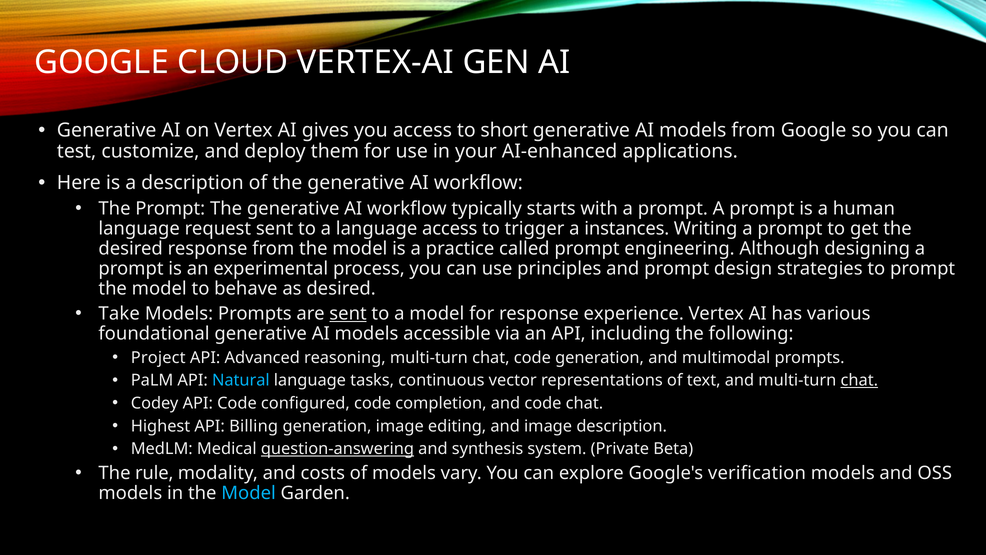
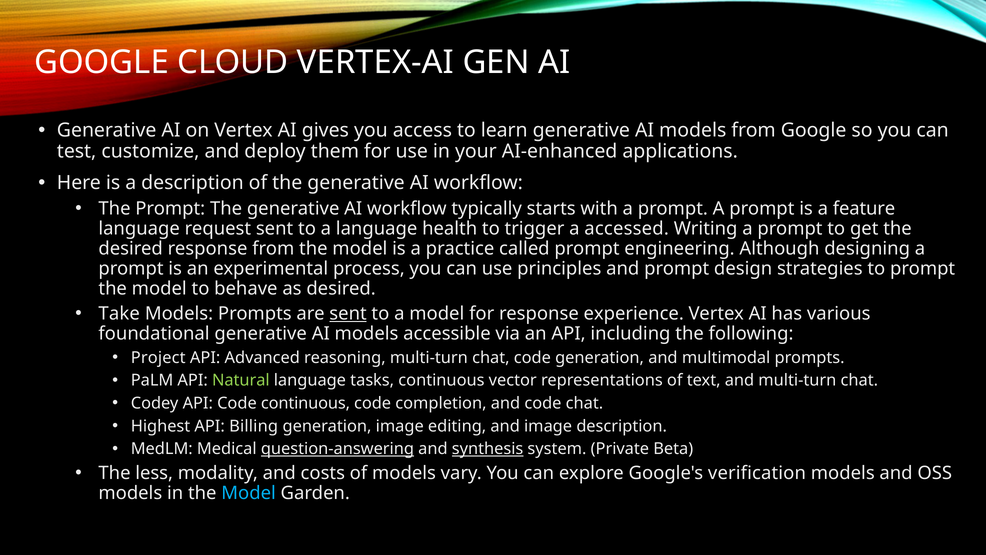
short: short -> learn
human: human -> feature
language access: access -> health
instances: instances -> accessed
Natural colour: light blue -> light green
chat at (859, 380) underline: present -> none
Code configured: configured -> continuous
synthesis underline: none -> present
rule: rule -> less
